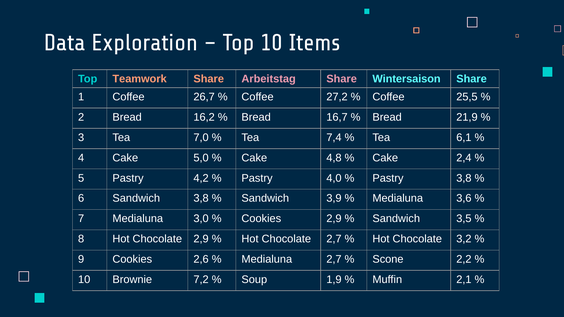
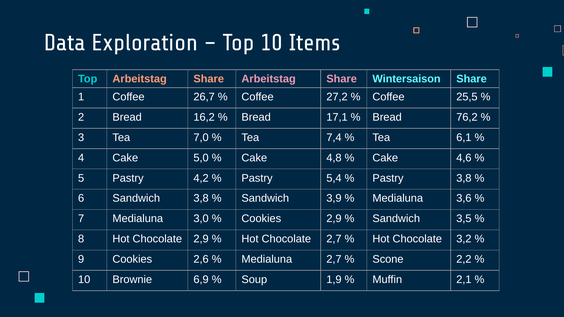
Top Teamwork: Teamwork -> Arbeitstag
16,7: 16,7 -> 17,1
21,9: 21,9 -> 76,2
2,4: 2,4 -> 4,6
4,0: 4,0 -> 5,4
7,2: 7,2 -> 6,9
